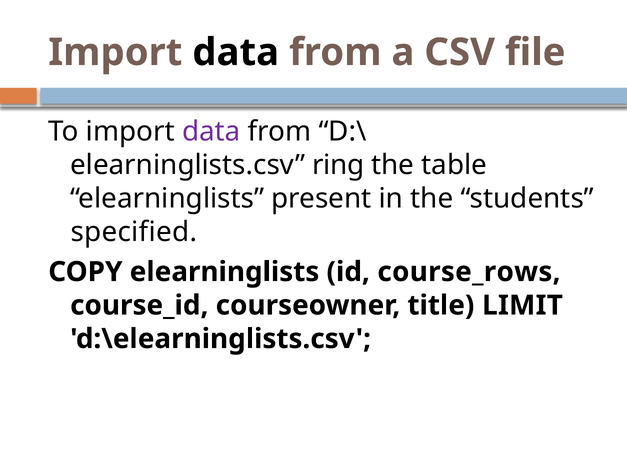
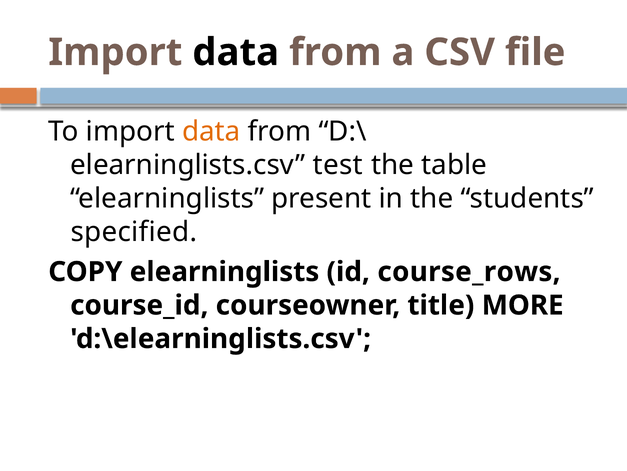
data at (211, 132) colour: purple -> orange
ring: ring -> test
LIMIT: LIMIT -> MORE
